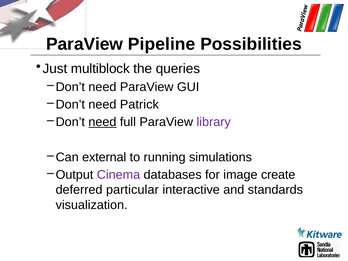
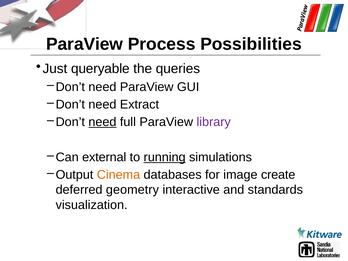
Pipeline: Pipeline -> Process
multiblock: multiblock -> queryable
Patrick: Patrick -> Extract
running underline: none -> present
Cinema colour: purple -> orange
particular: particular -> geometry
